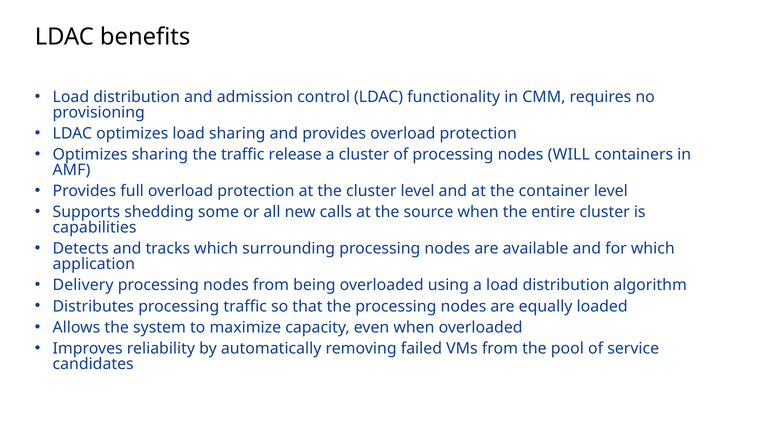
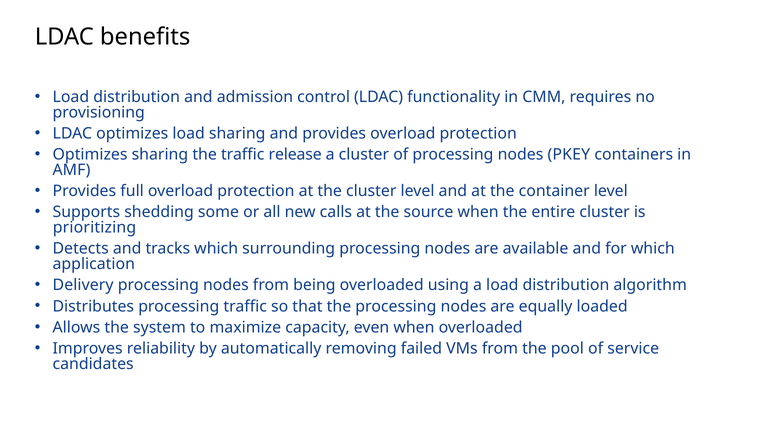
WILL: WILL -> PKEY
capabilities: capabilities -> prioritizing
